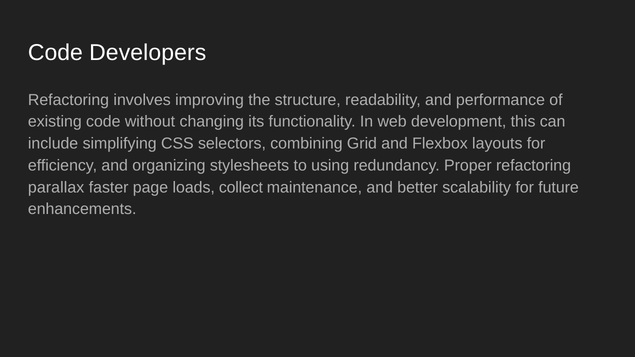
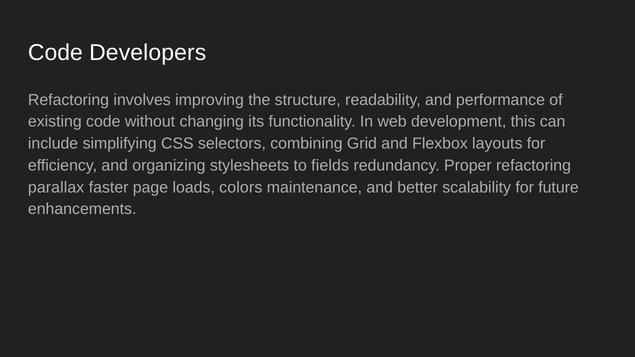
using: using -> fields
collect: collect -> colors
